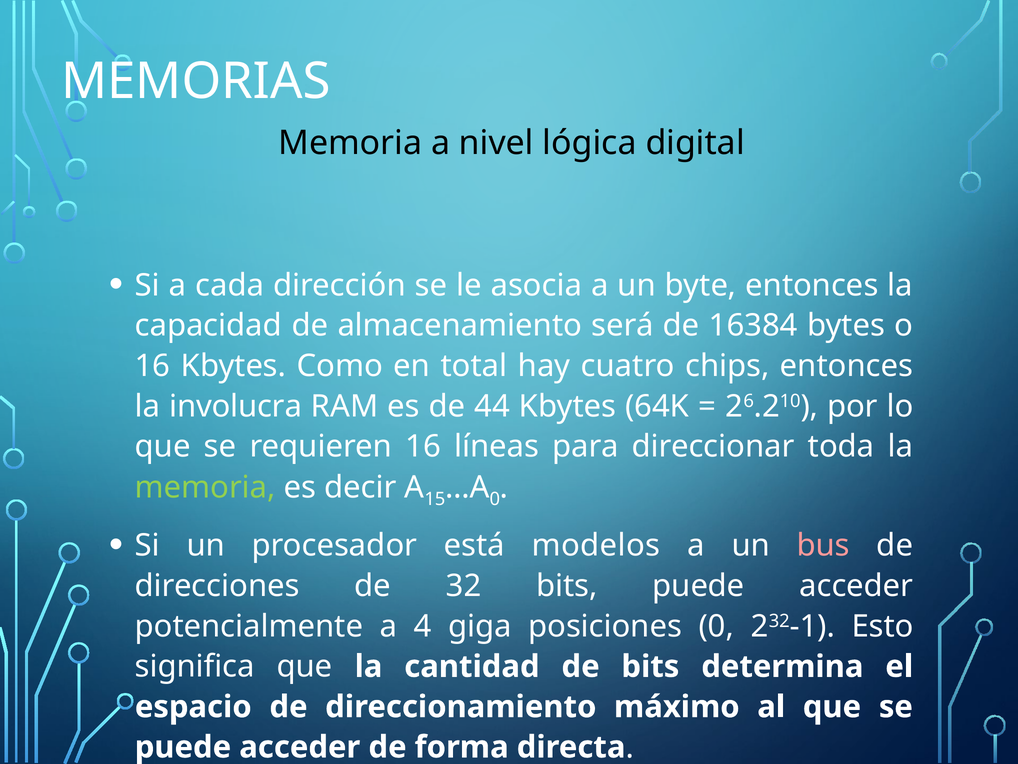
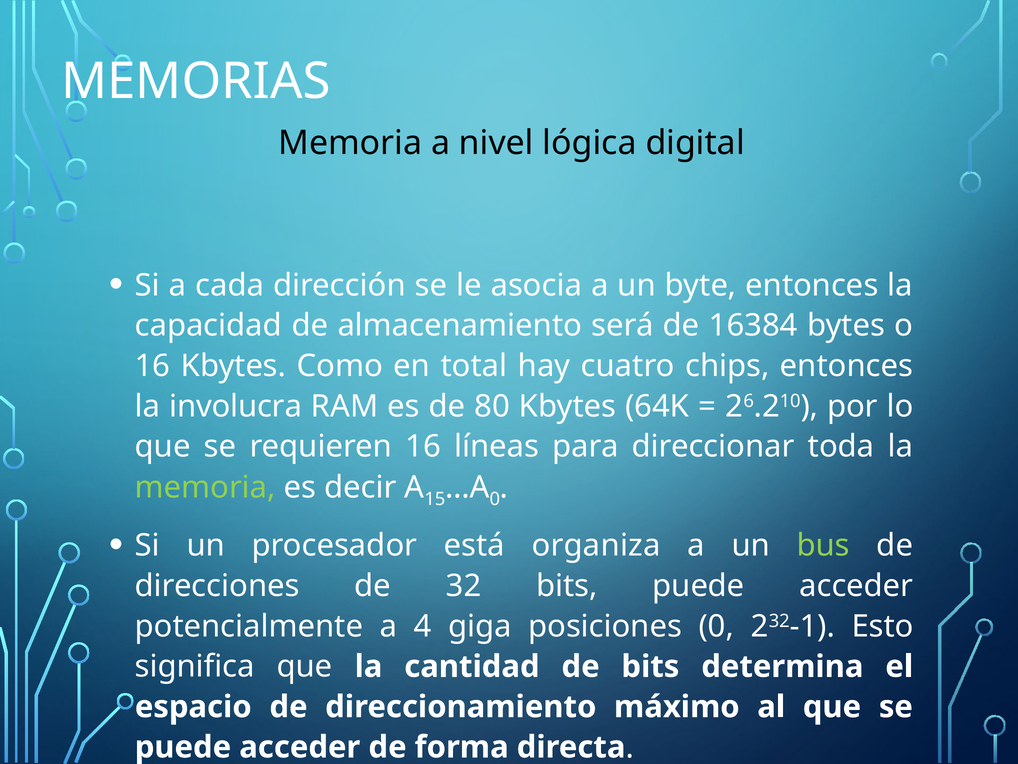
44: 44 -> 80
modelos: modelos -> organiza
bus colour: pink -> light green
